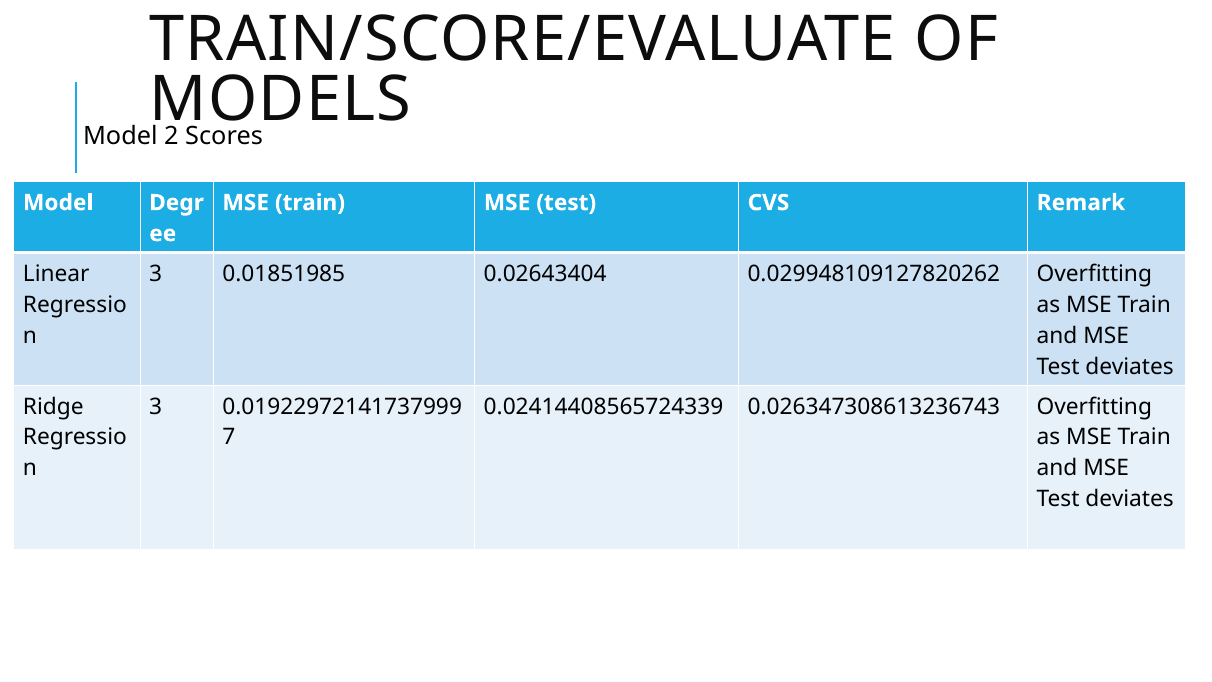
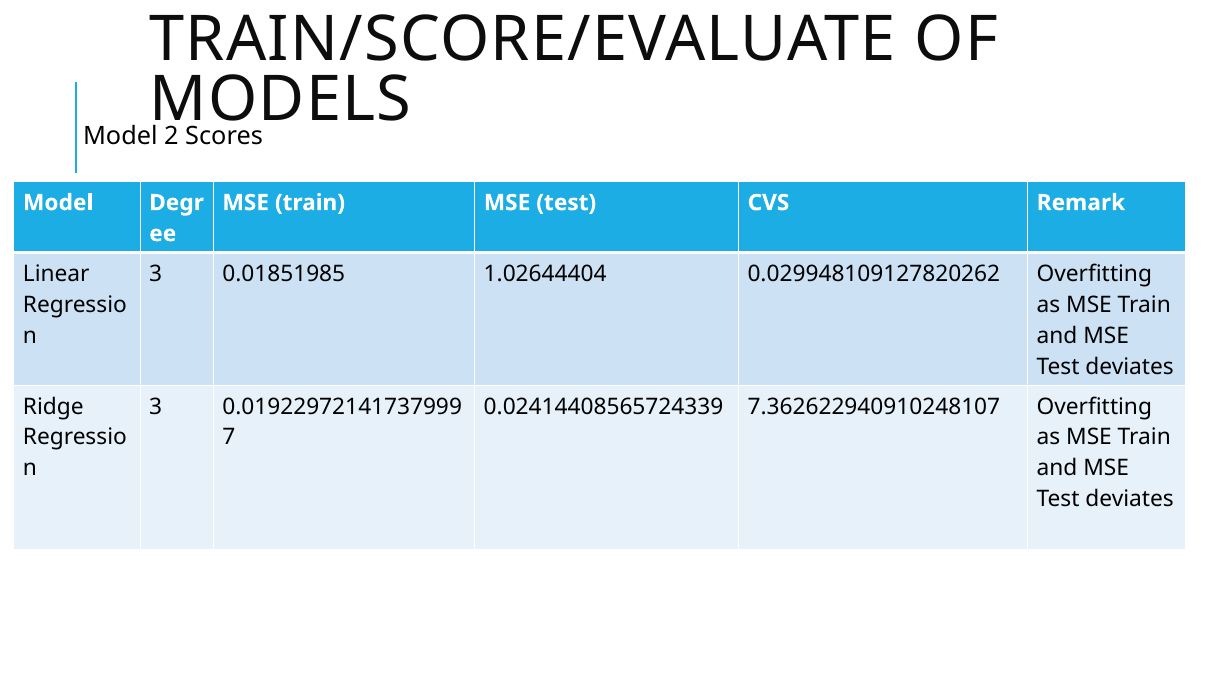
0.02643404: 0.02643404 -> 1.02644404
0.026347308613236743: 0.026347308613236743 -> 7.362622940910248107
